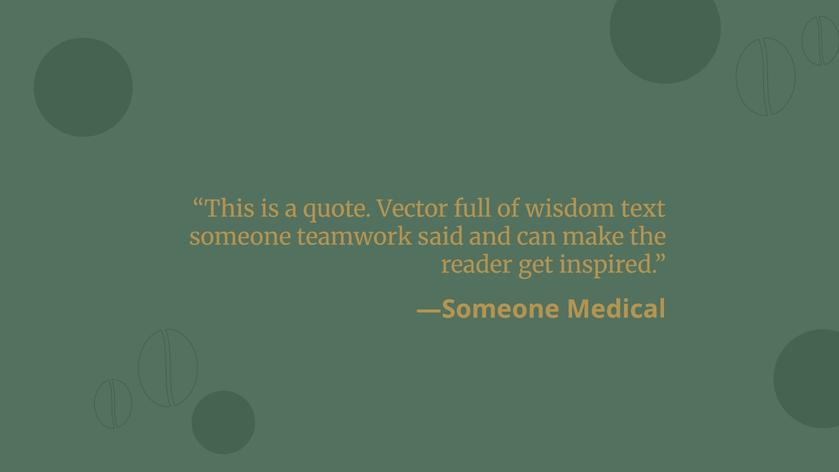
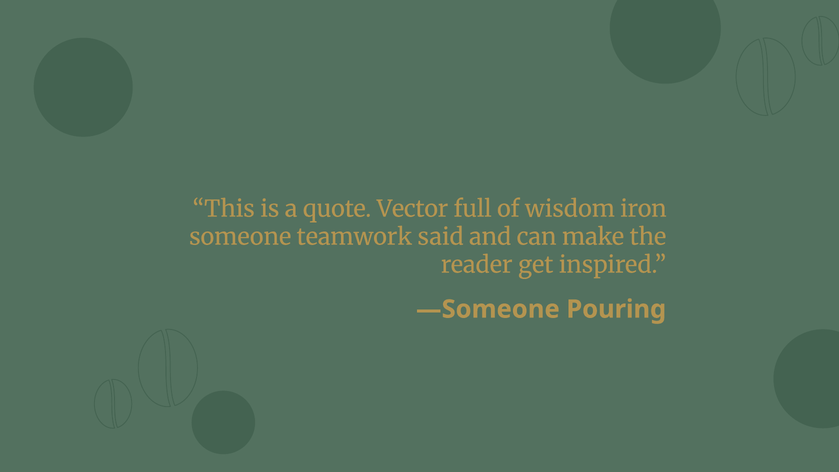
text: text -> iron
Medical: Medical -> Pouring
